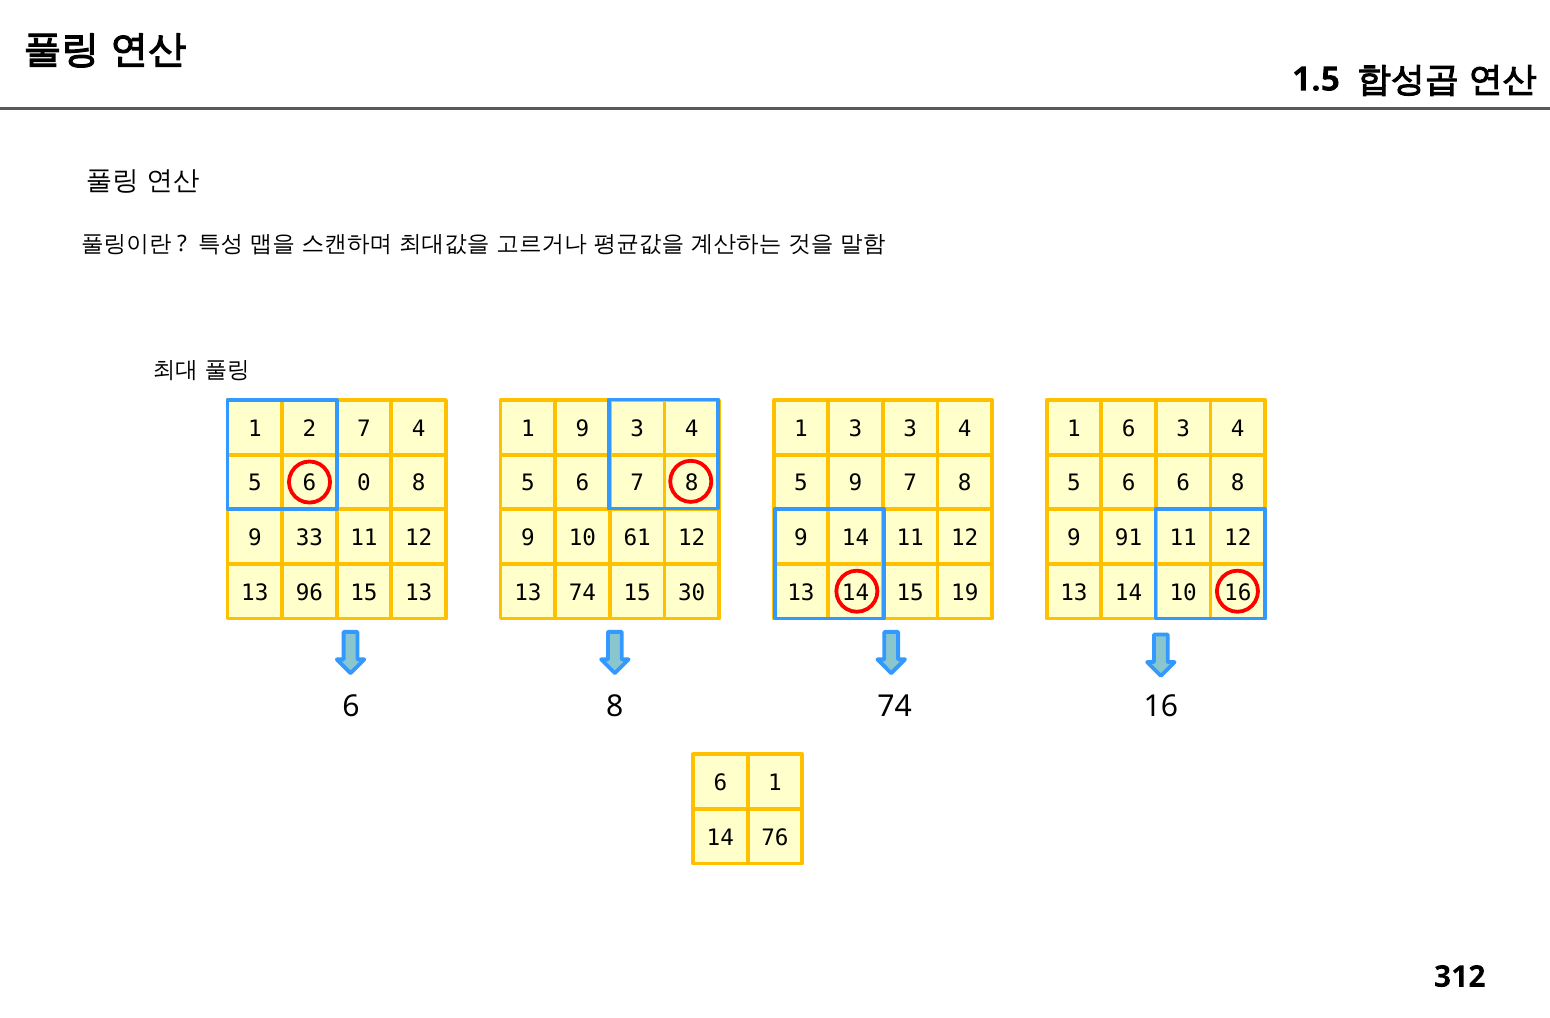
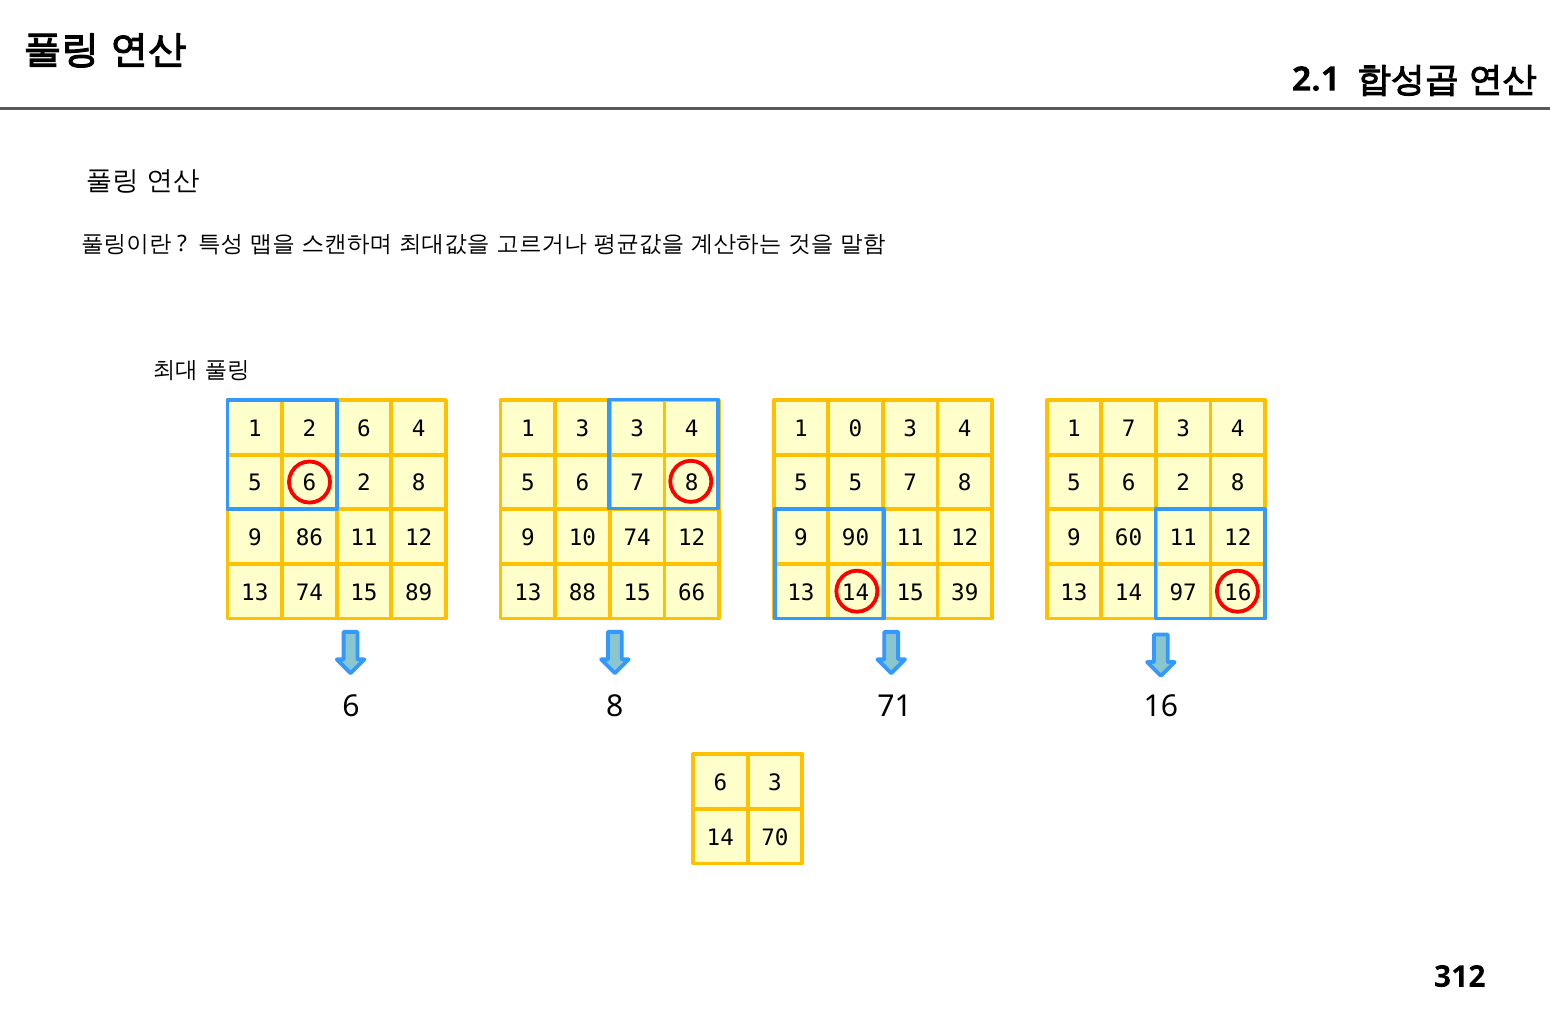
1.5: 1.5 -> 2.1
2 7: 7 -> 6
1 9: 9 -> 3
1 3: 3 -> 0
1 6: 6 -> 7
0 at (364, 484): 0 -> 2
5 9: 9 -> 5
6 at (1183, 484): 6 -> 2
33: 33 -> 86
10 61: 61 -> 74
9 14: 14 -> 90
91: 91 -> 60
13 96: 96 -> 74
15 13: 13 -> 89
13 74: 74 -> 88
30: 30 -> 66
19: 19 -> 39
14 10: 10 -> 97
8 74: 74 -> 71
1 at (775, 783): 1 -> 3
76: 76 -> 70
